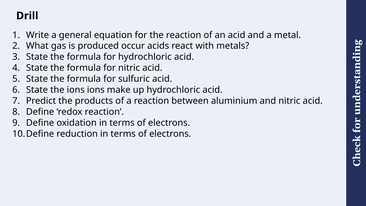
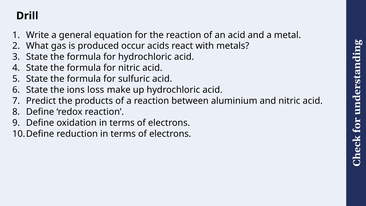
ions ions: ions -> loss
